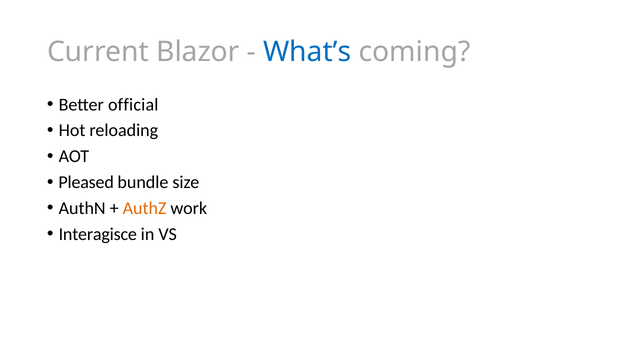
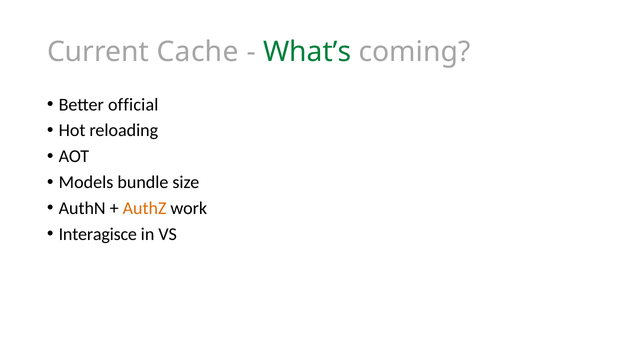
Blazor: Blazor -> Cache
What’s colour: blue -> green
Pleased: Pleased -> Models
